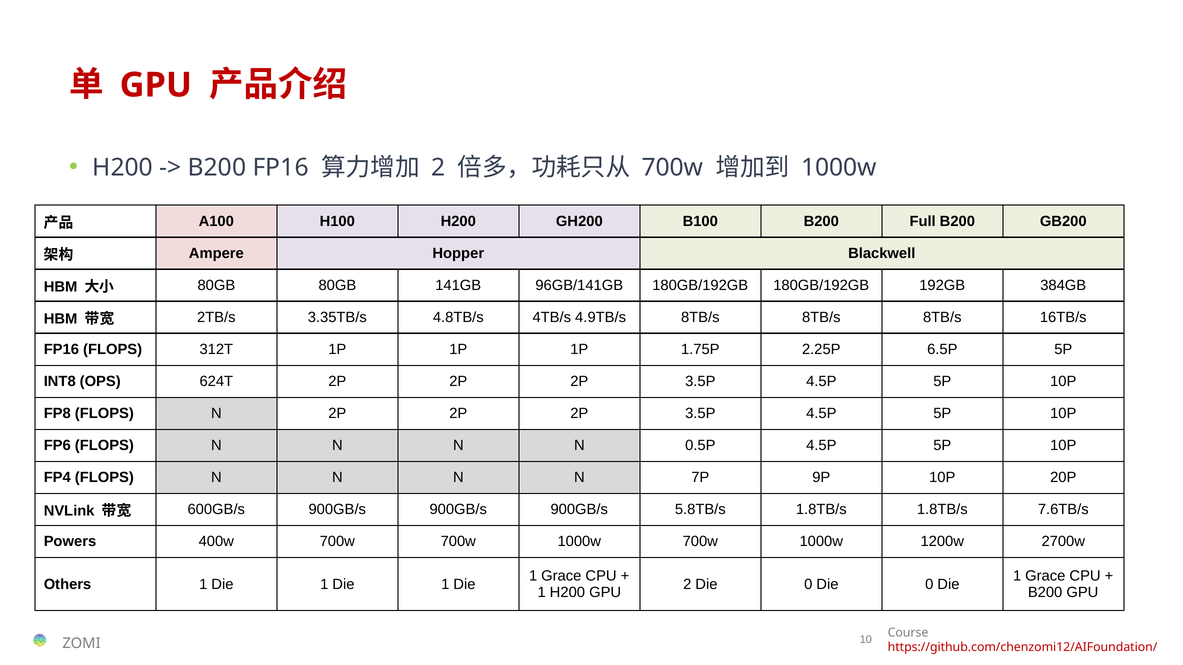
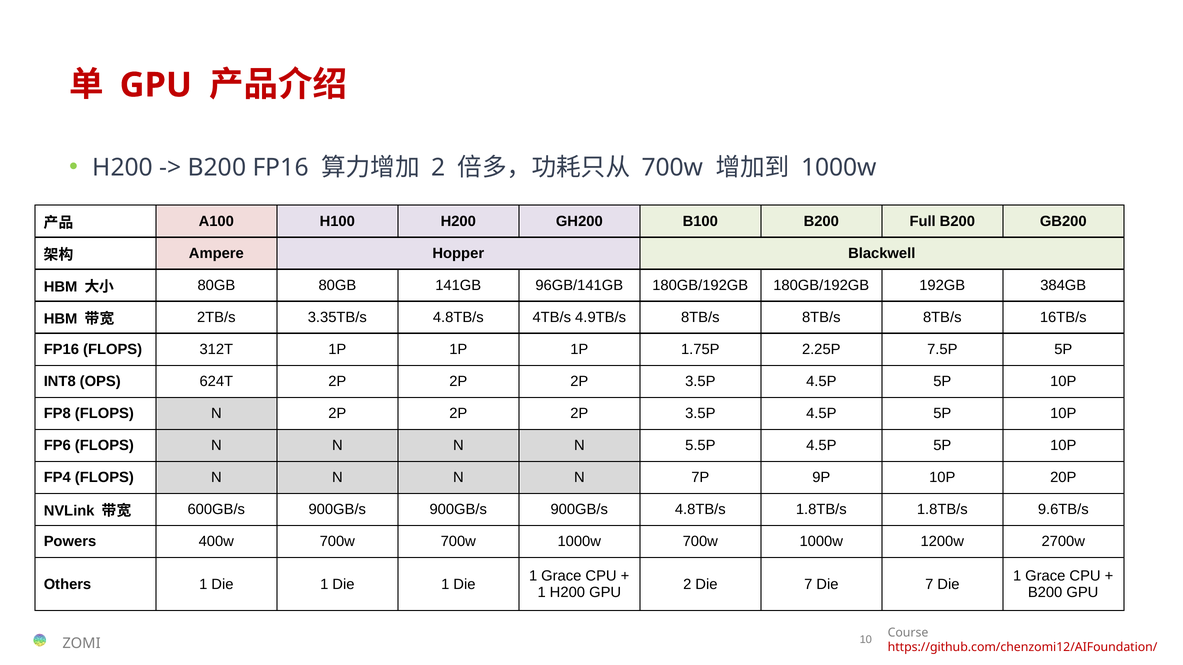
6.5P: 6.5P -> 7.5P
0.5P: 0.5P -> 5.5P
900GB/s 5.8TB/s: 5.8TB/s -> 4.8TB/s
7.6TB/s: 7.6TB/s -> 9.6TB/s
2 Die 0: 0 -> 7
0 at (929, 584): 0 -> 7
